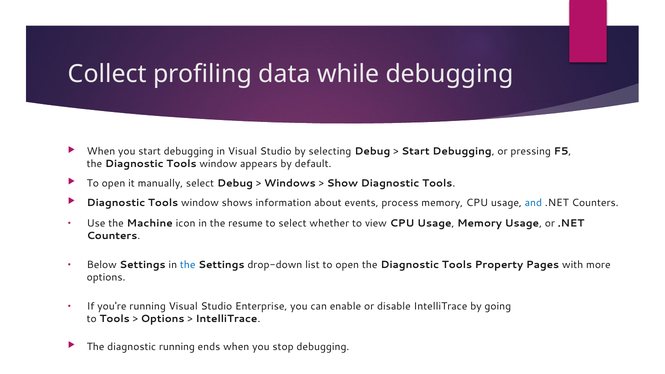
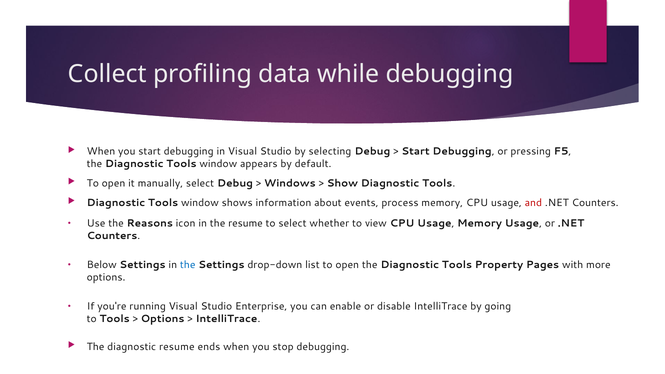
and colour: blue -> red
Machine: Machine -> Reasons
diagnostic running: running -> resume
